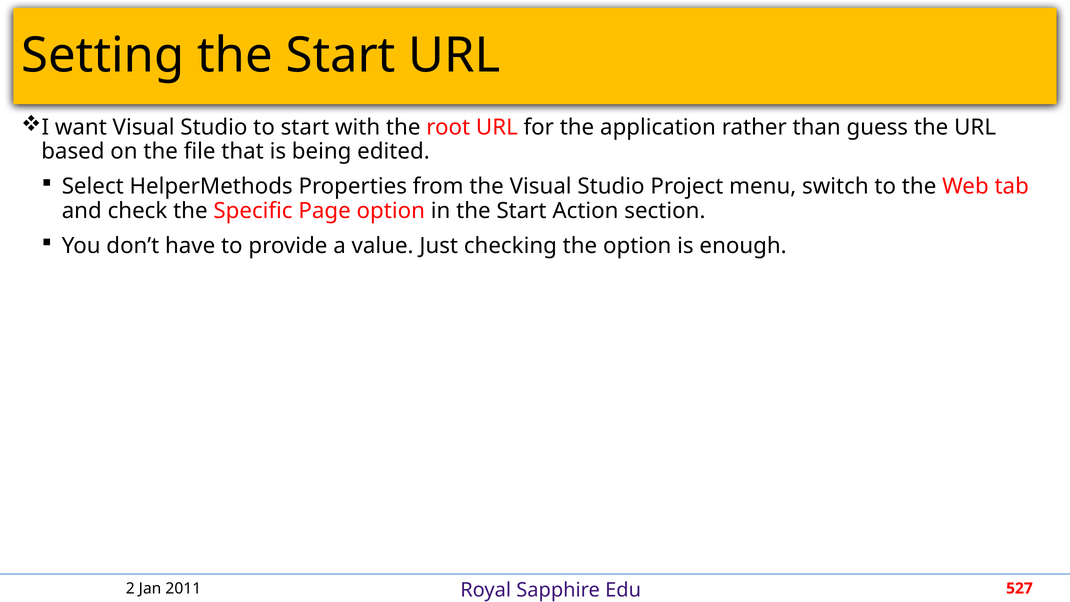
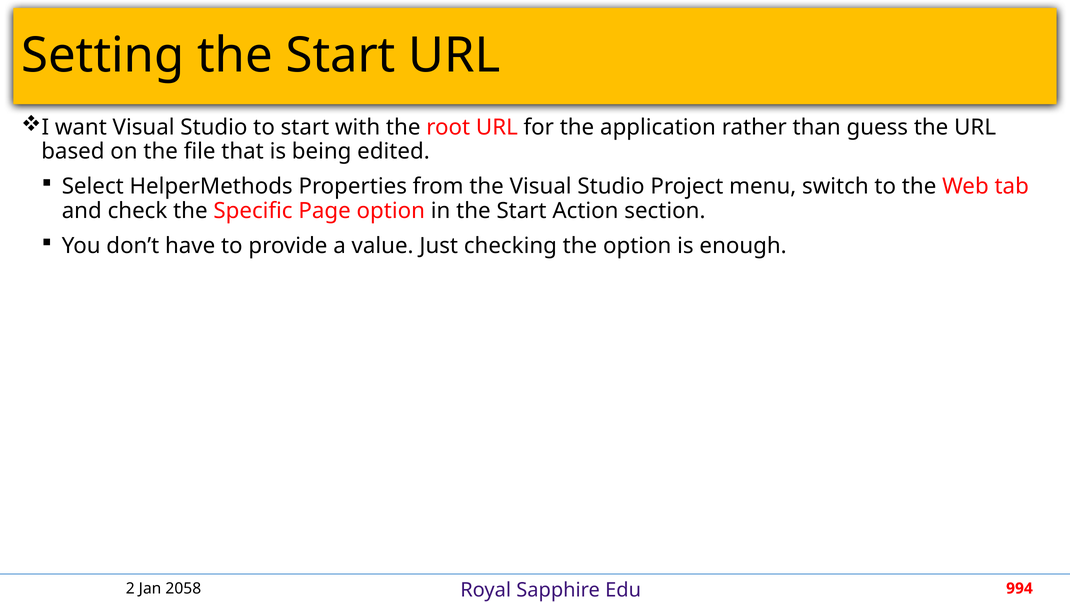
2011: 2011 -> 2058
527: 527 -> 994
